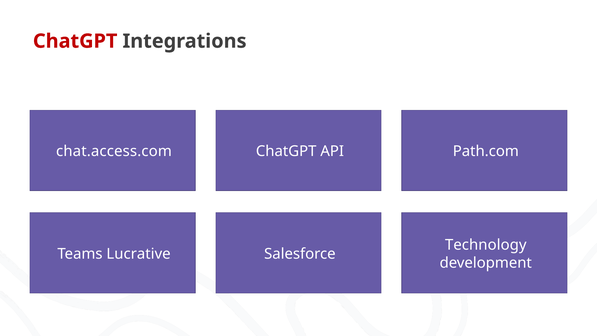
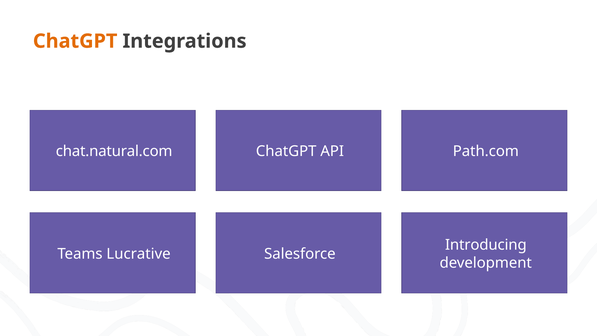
ChatGPT at (75, 41) colour: red -> orange
chat.access.com: chat.access.com -> chat.natural.com
Technology: Technology -> Introducing
